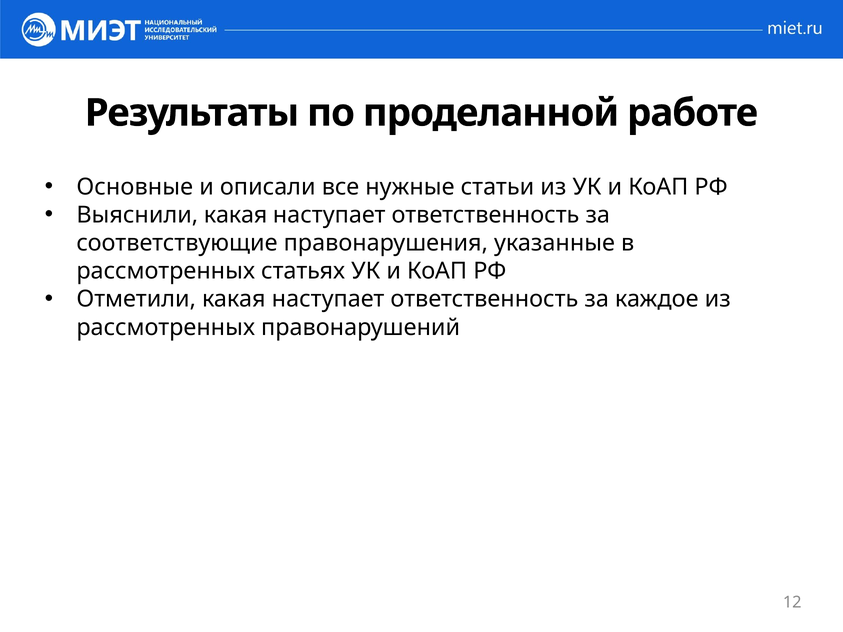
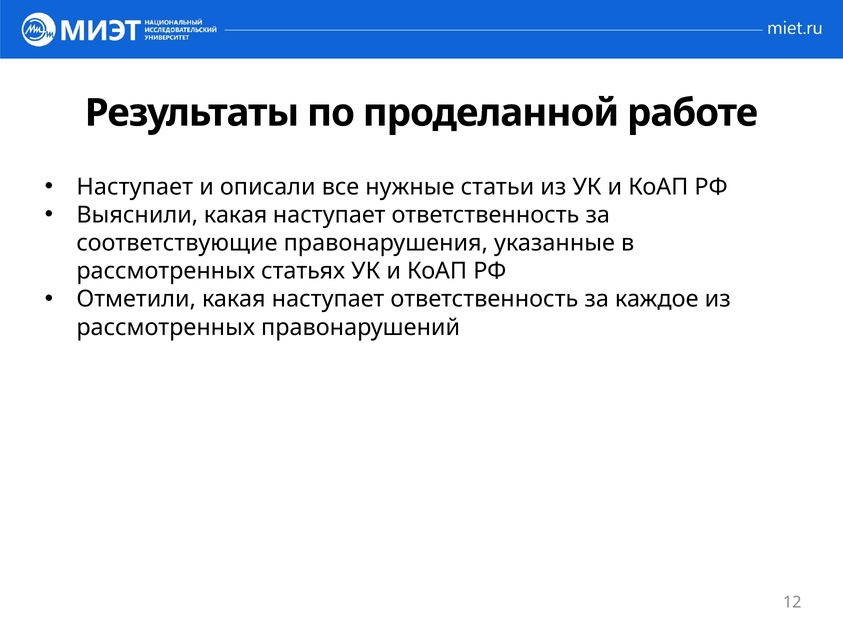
Основные at (135, 187): Основные -> Наступает
